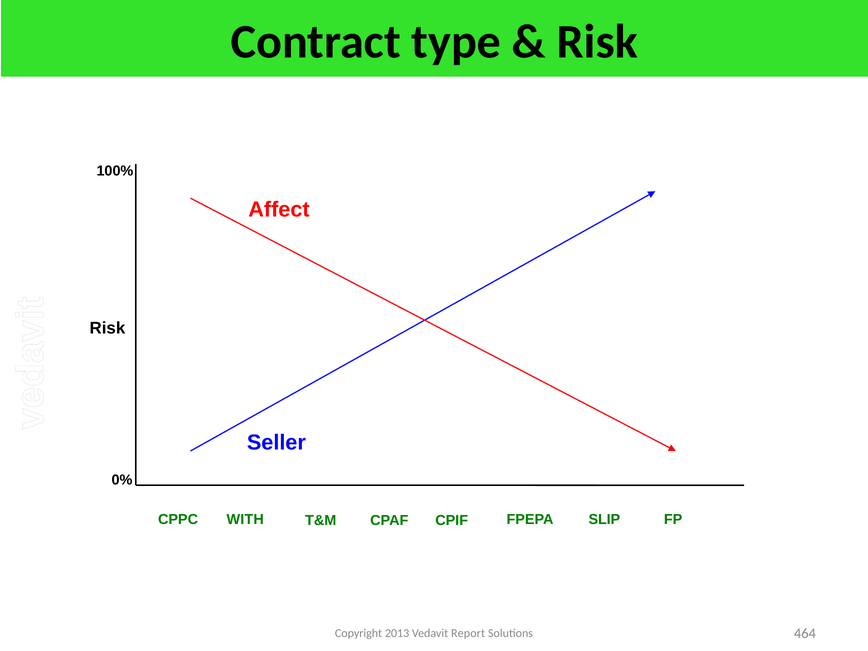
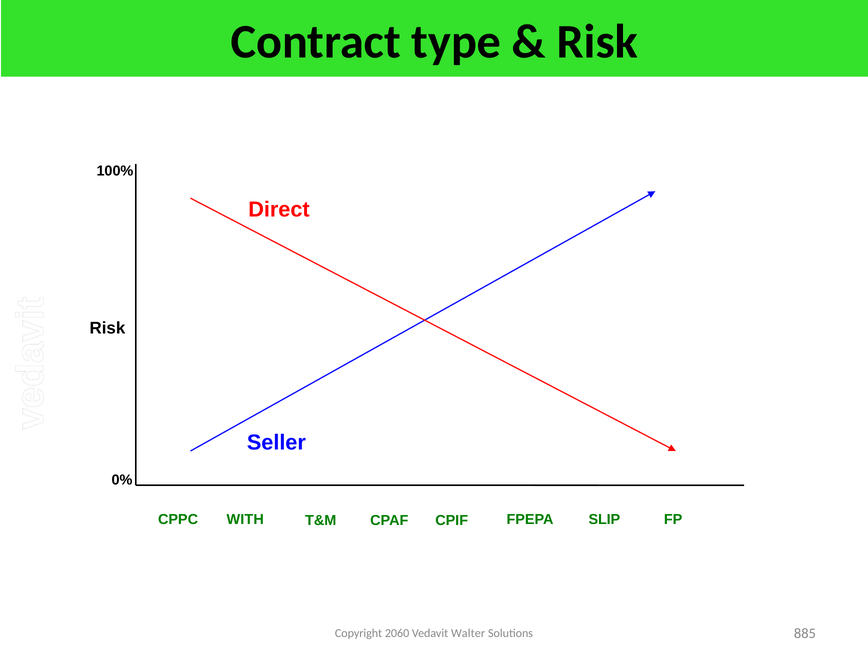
Affect: Affect -> Direct
2013: 2013 -> 2060
Report: Report -> Walter
464: 464 -> 885
